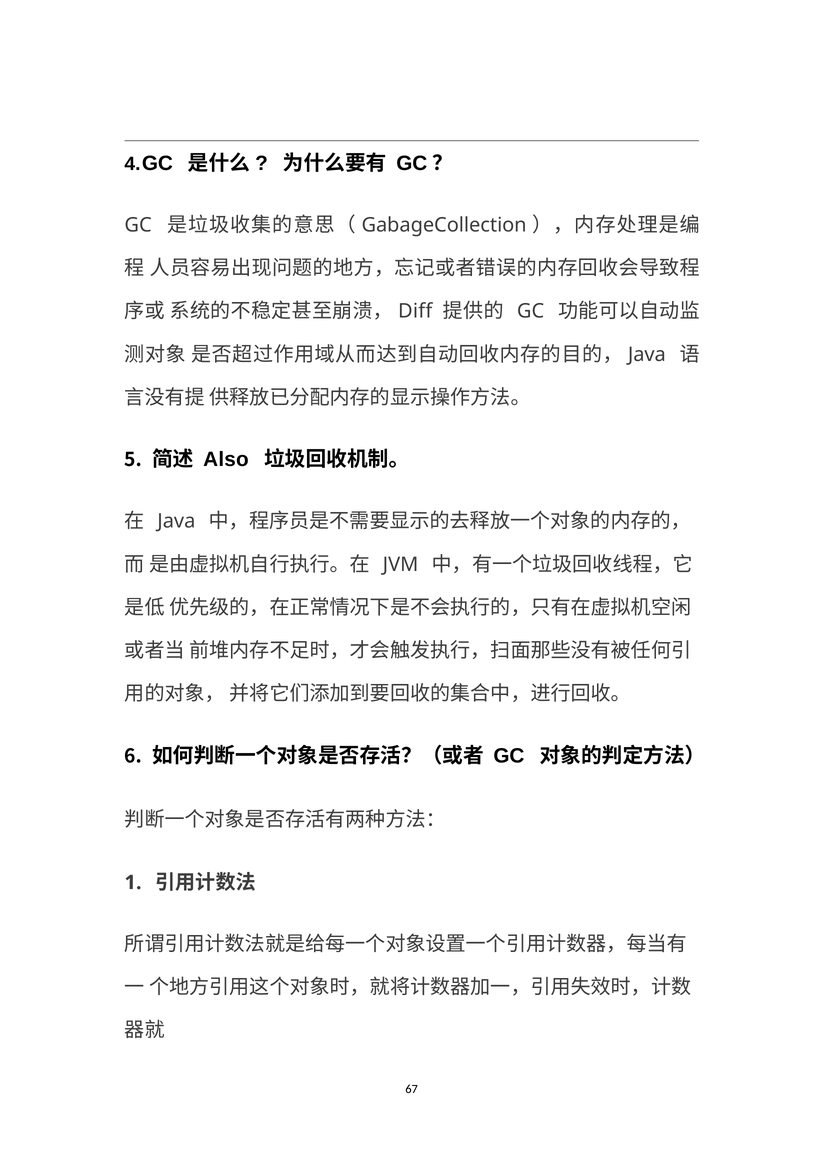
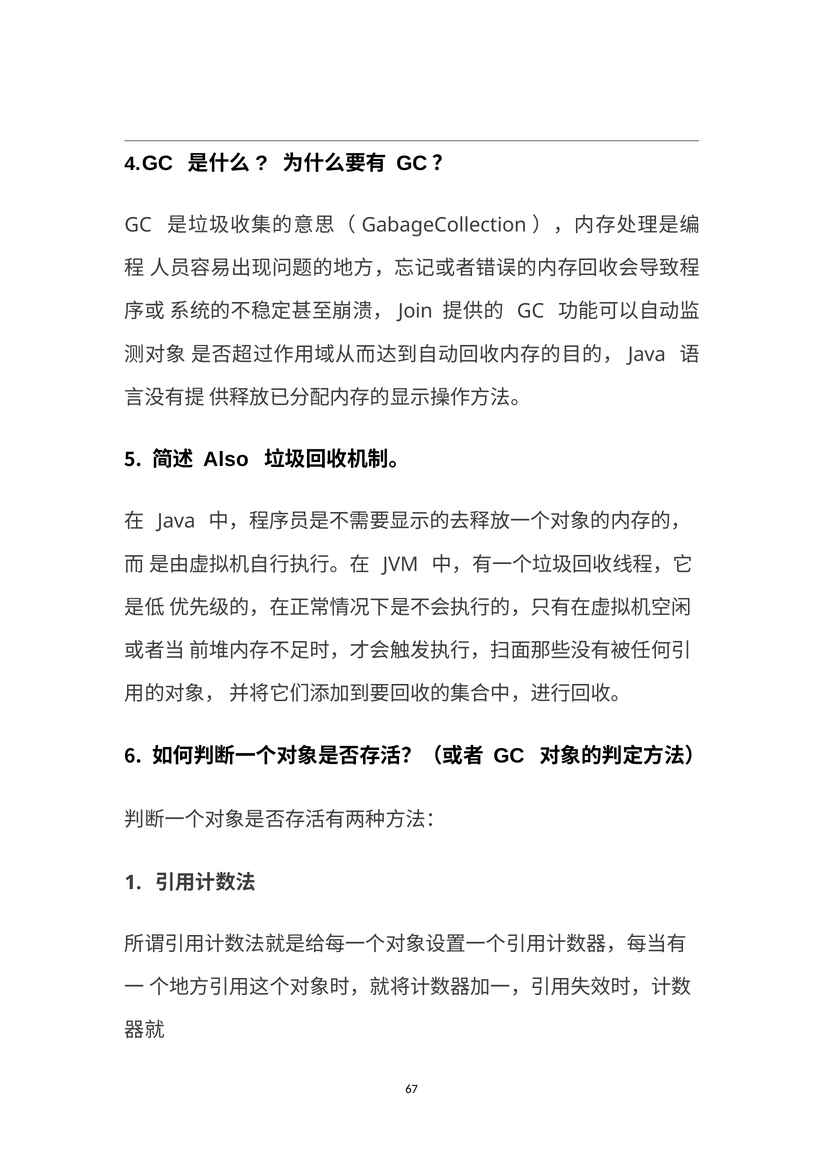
Diff: Diff -> Join
